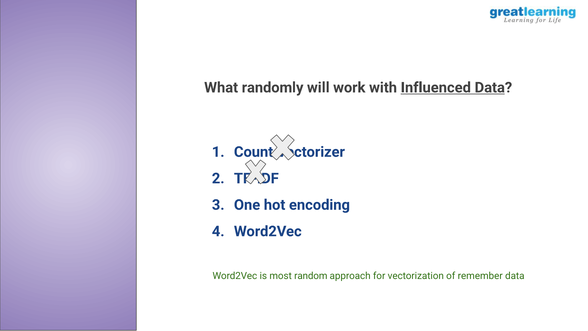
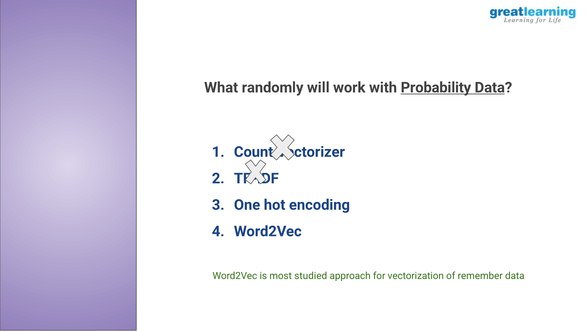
Influenced: Influenced -> Probability
random: random -> studied
